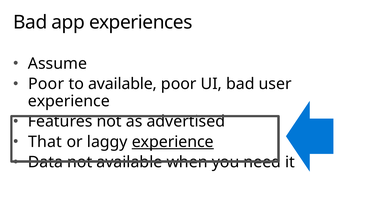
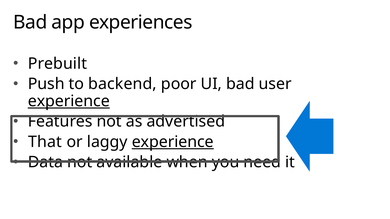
Assume: Assume -> Prebuilt
Poor at (46, 84): Poor -> Push
to available: available -> backend
experience at (69, 101) underline: none -> present
